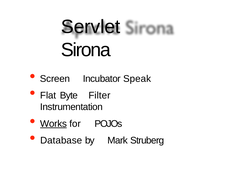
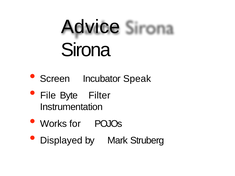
Servlet: Servlet -> Advice
Flat: Flat -> File
Works underline: present -> none
Database: Database -> Displayed
